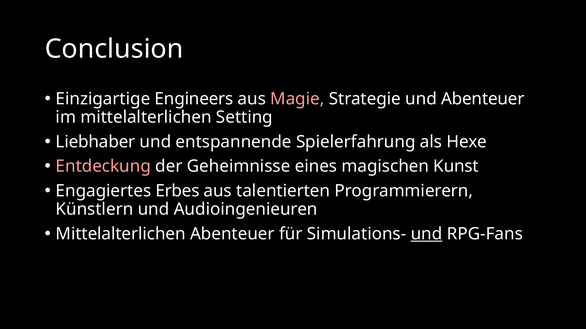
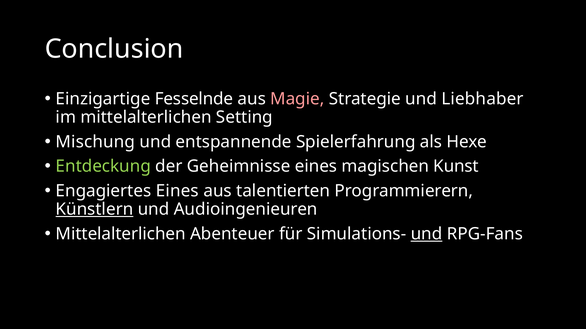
Engineers: Engineers -> Fesselnde
und Abenteuer: Abenteuer -> Liebhaber
Liebhaber: Liebhaber -> Mischung
Entdeckung colour: pink -> light green
Engagiertes Erbes: Erbes -> Eines
Künstlern underline: none -> present
